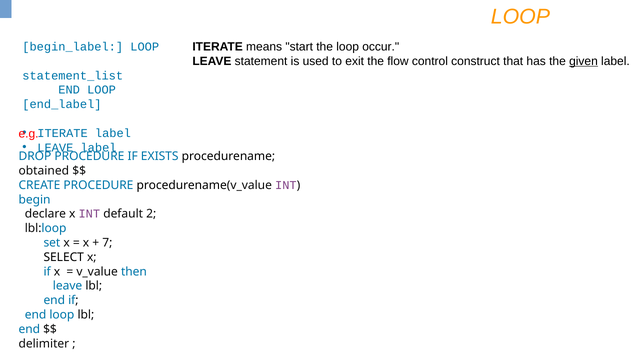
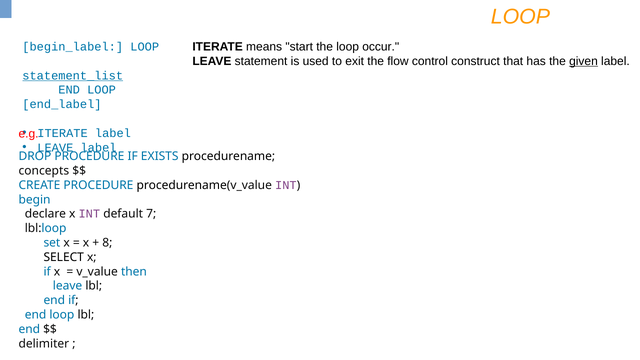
statement_list underline: none -> present
obtained: obtained -> concepts
2: 2 -> 7
7: 7 -> 8
